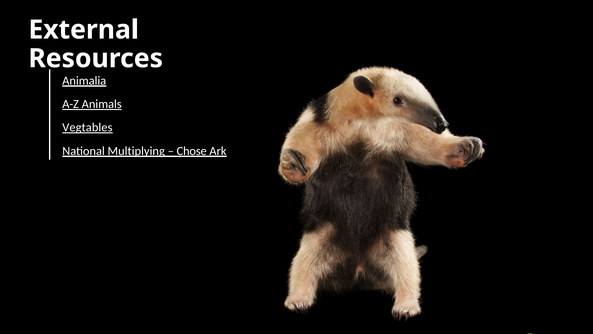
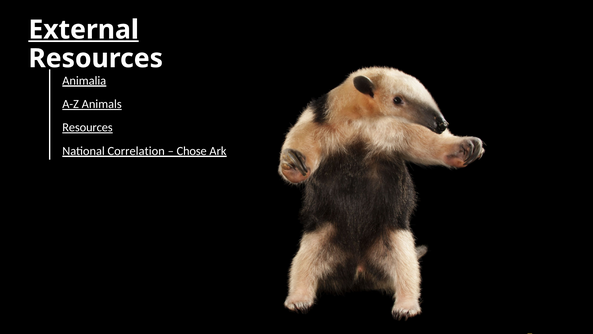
External underline: none -> present
Vegtables at (87, 127): Vegtables -> Resources
Multiplying: Multiplying -> Correlation
